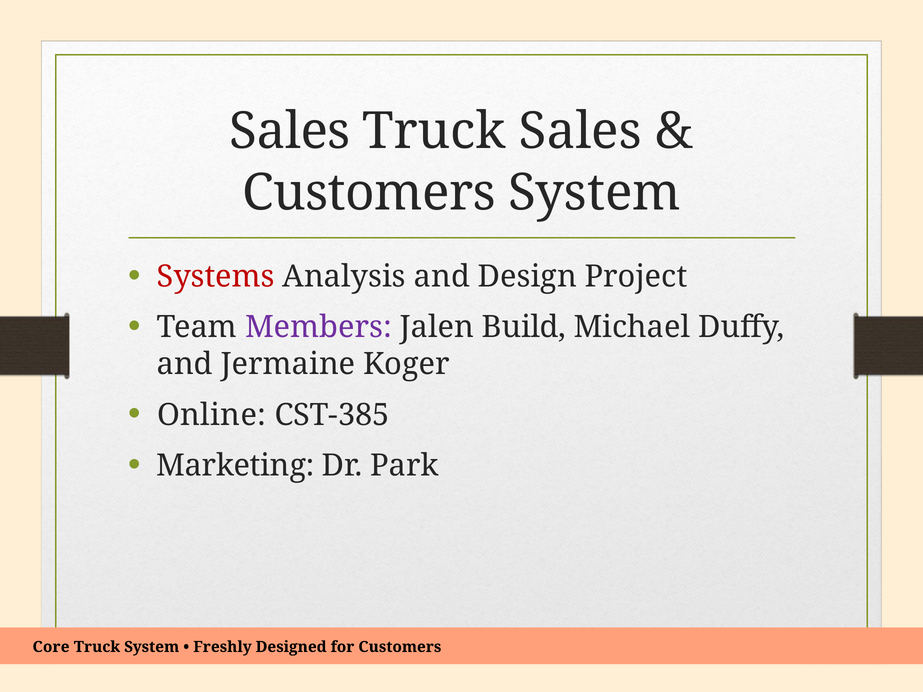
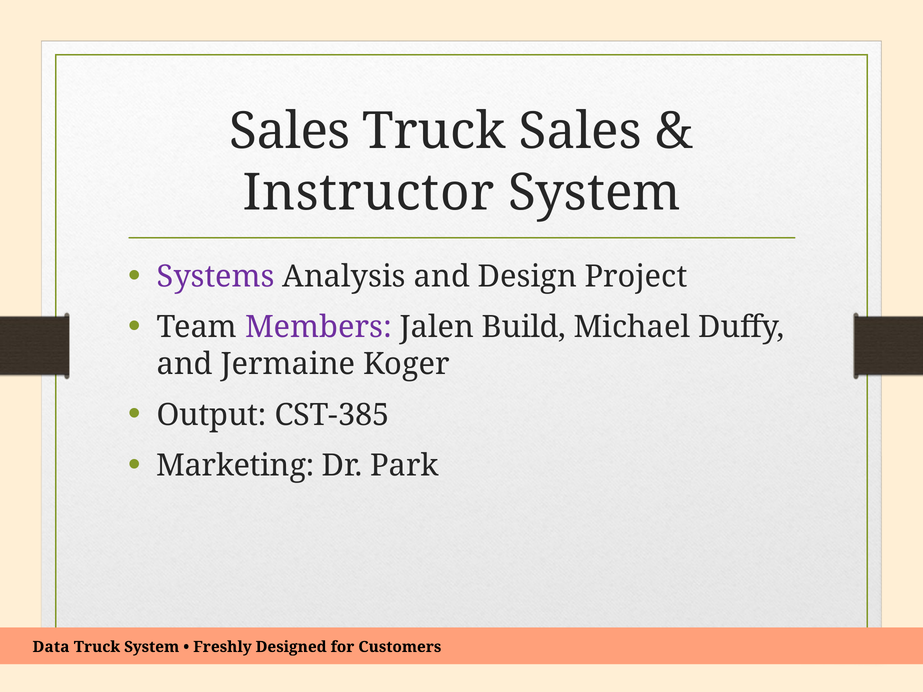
Customers at (369, 193): Customers -> Instructor
Systems colour: red -> purple
Online: Online -> Output
Core: Core -> Data
